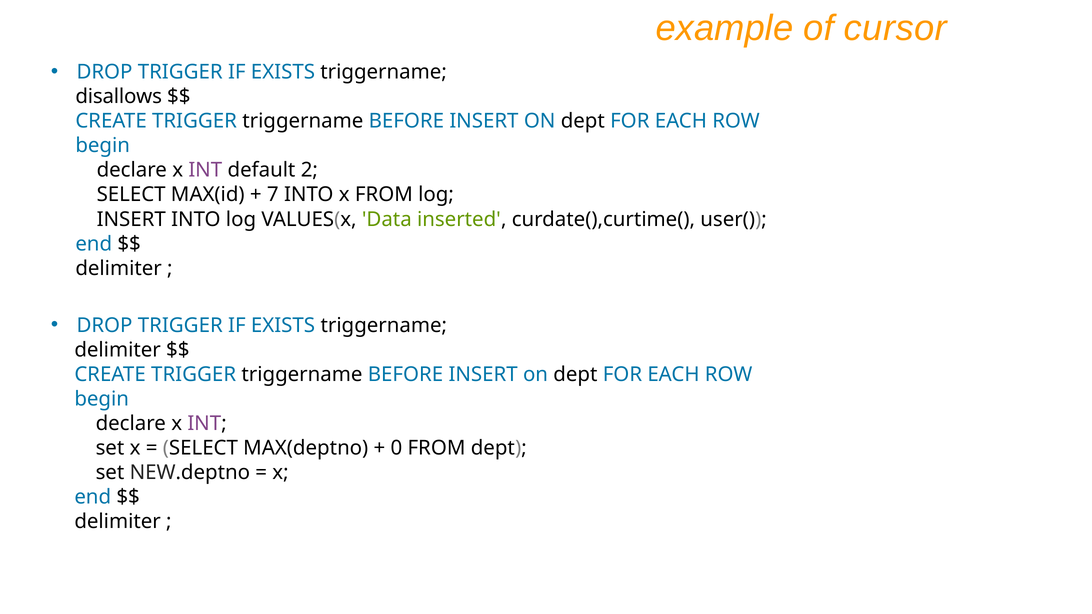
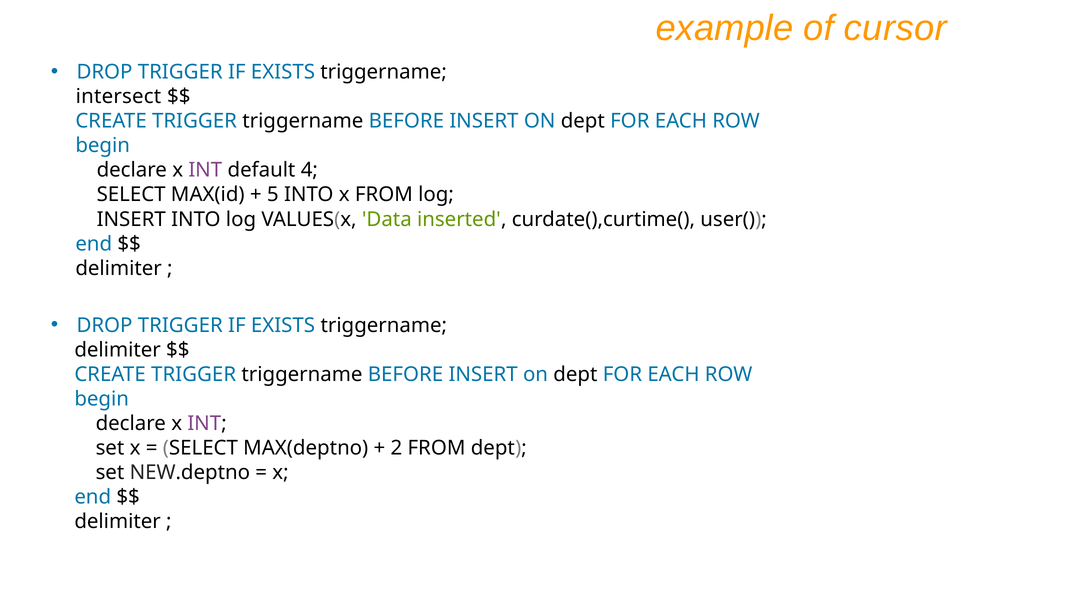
disallows: disallows -> intersect
2: 2 -> 4
7: 7 -> 5
0: 0 -> 2
